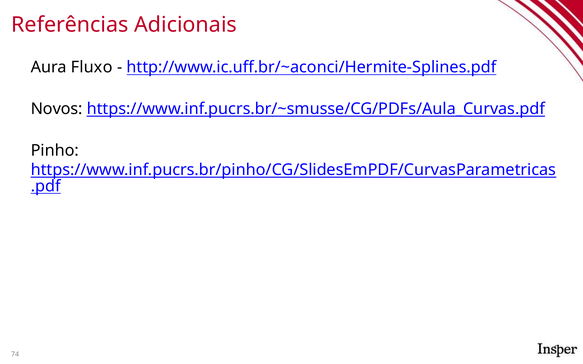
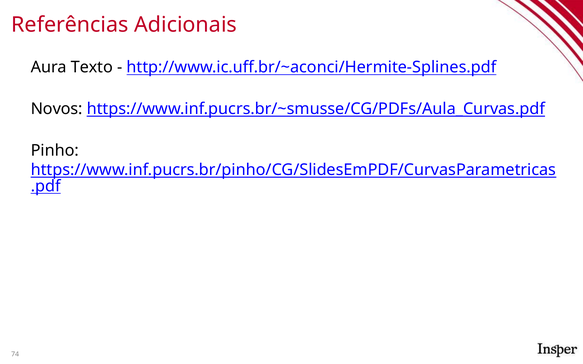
Fluxo: Fluxo -> Texto
